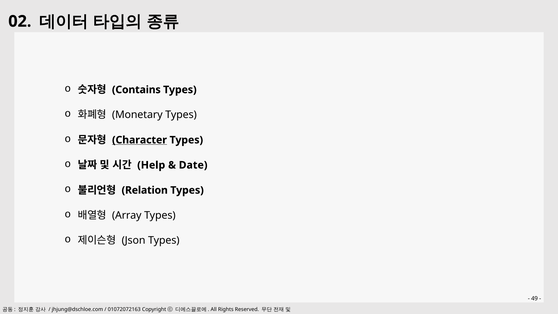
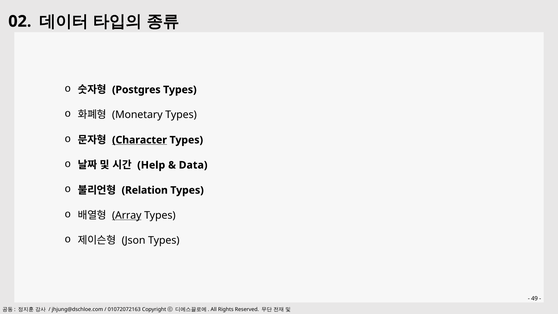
Contains: Contains -> Postgres
Date: Date -> Data
Array underline: none -> present
